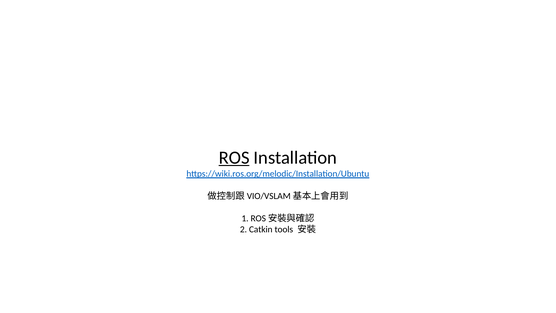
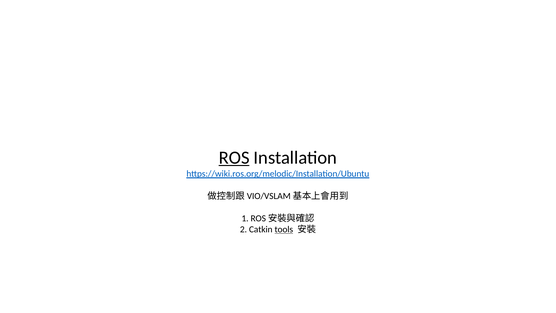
tools underline: none -> present
